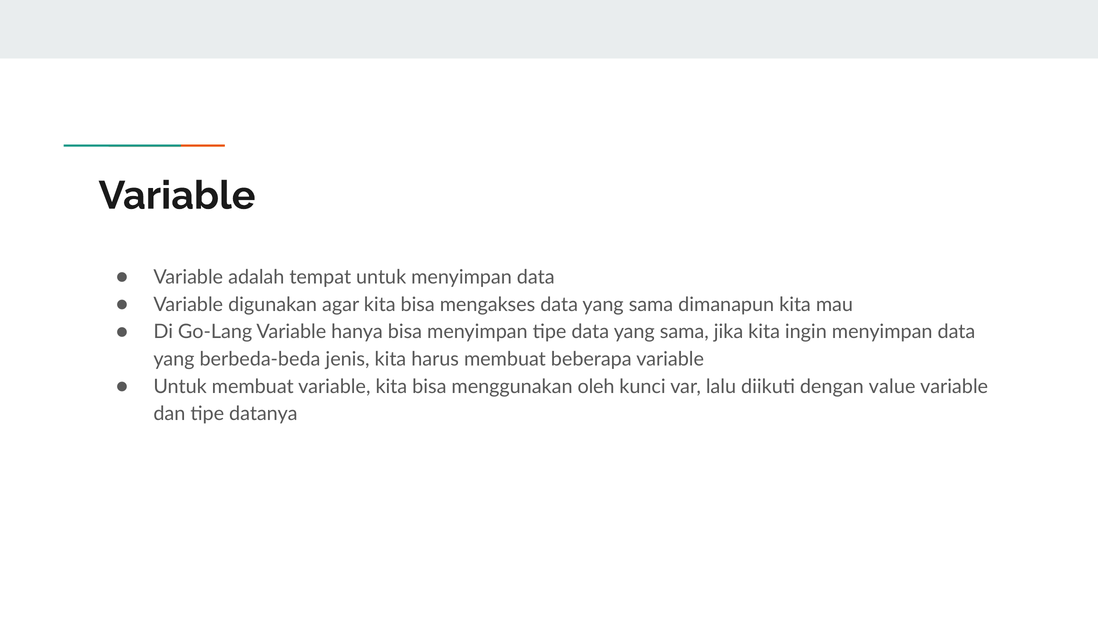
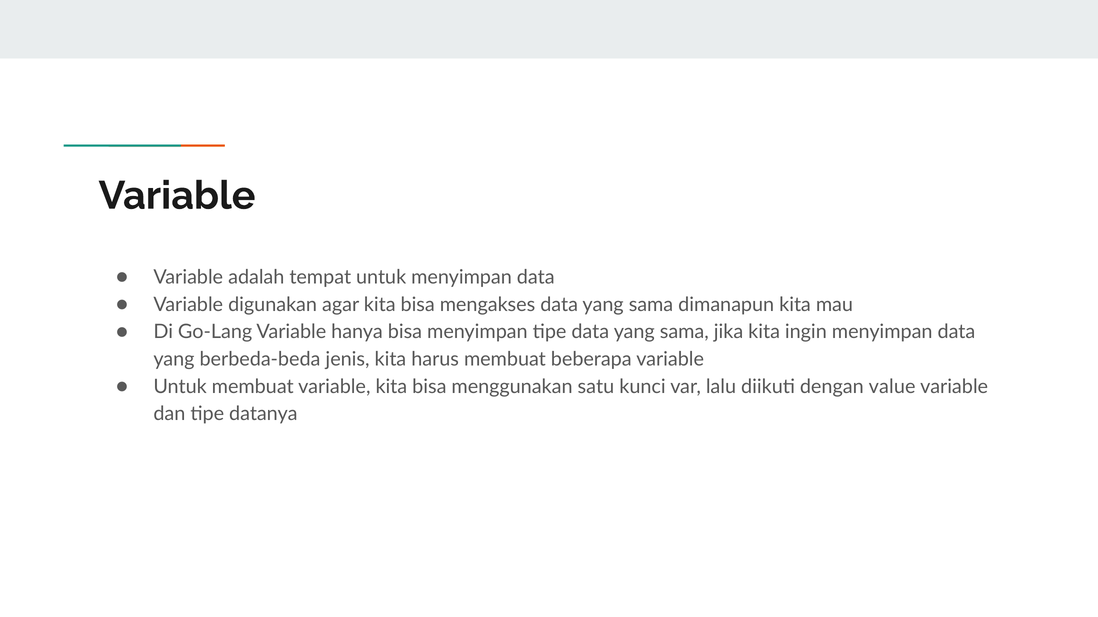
oleh: oleh -> satu
